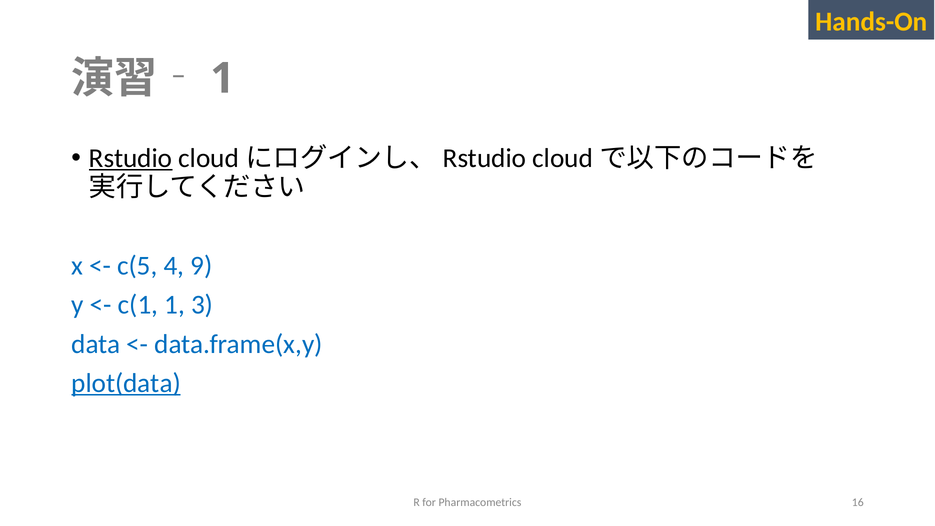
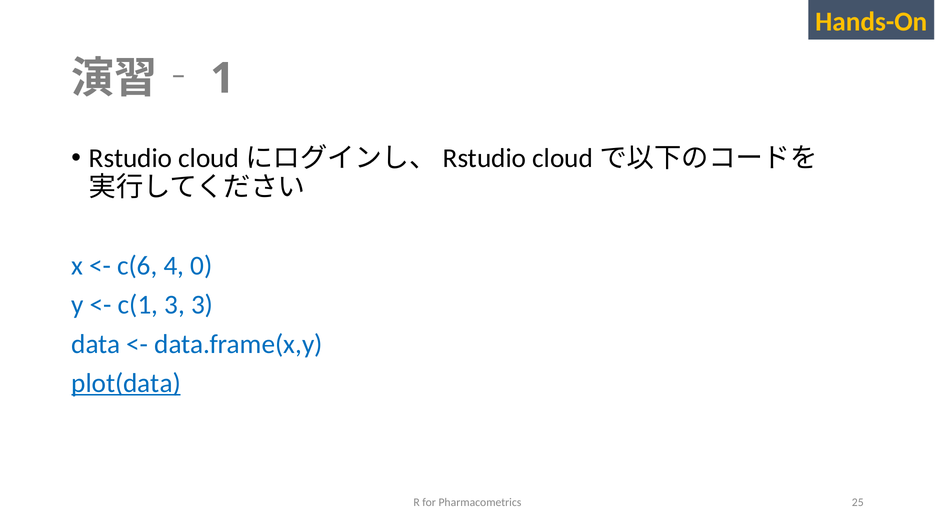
Rstudio underline: present -> none
c(5: c(5 -> c(6
9: 9 -> 0
c(1 1: 1 -> 3
16: 16 -> 25
